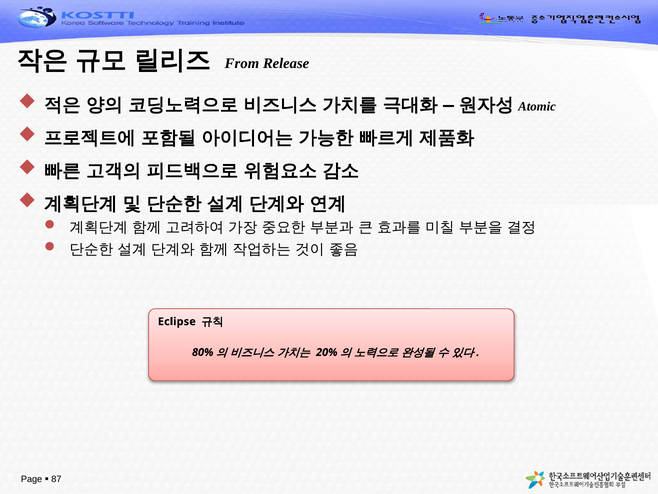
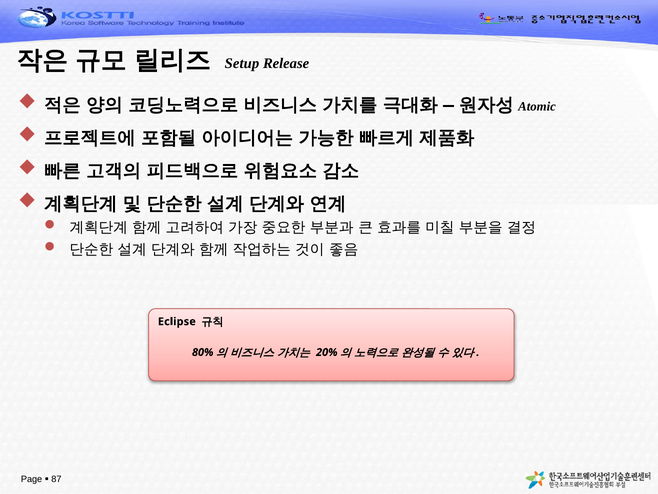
From: From -> Setup
